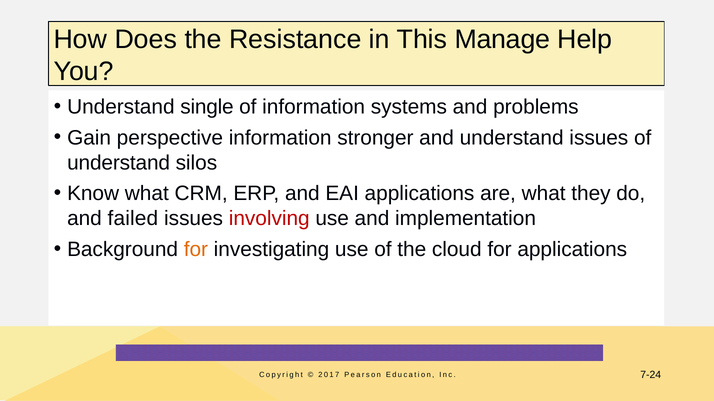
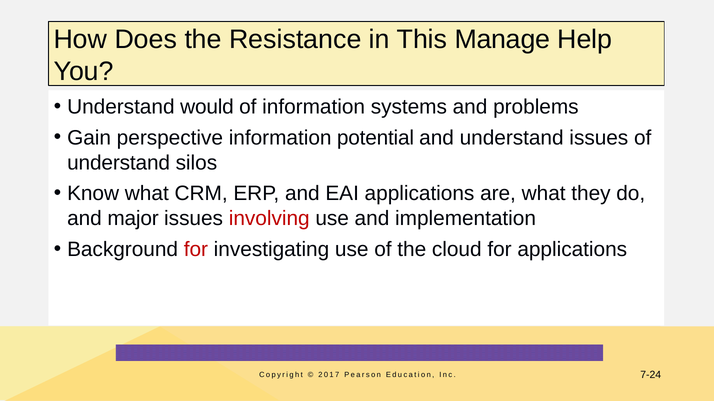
single: single -> would
stronger: stronger -> potential
failed: failed -> major
for at (196, 250) colour: orange -> red
